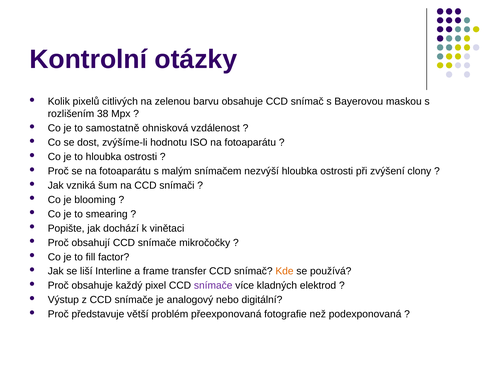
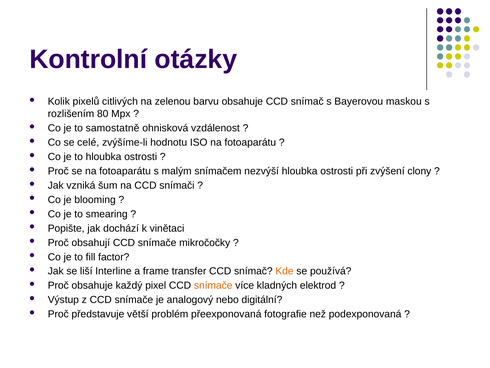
38: 38 -> 80
dost: dost -> celé
snímače at (213, 285) colour: purple -> orange
